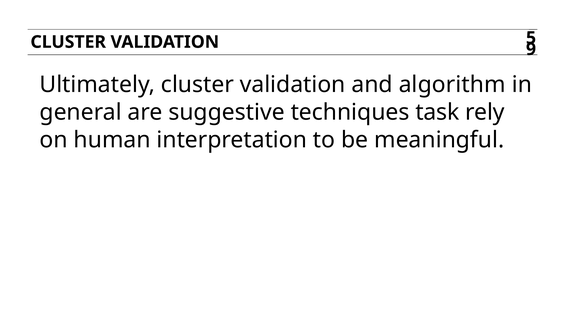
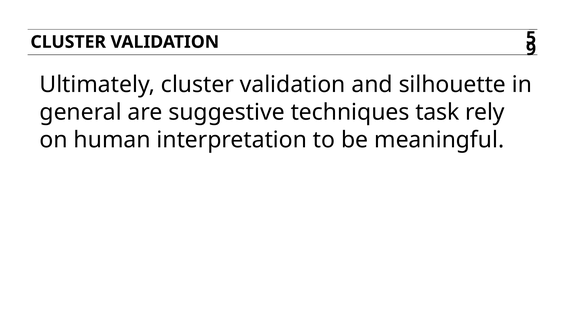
algorithm: algorithm -> silhouette
